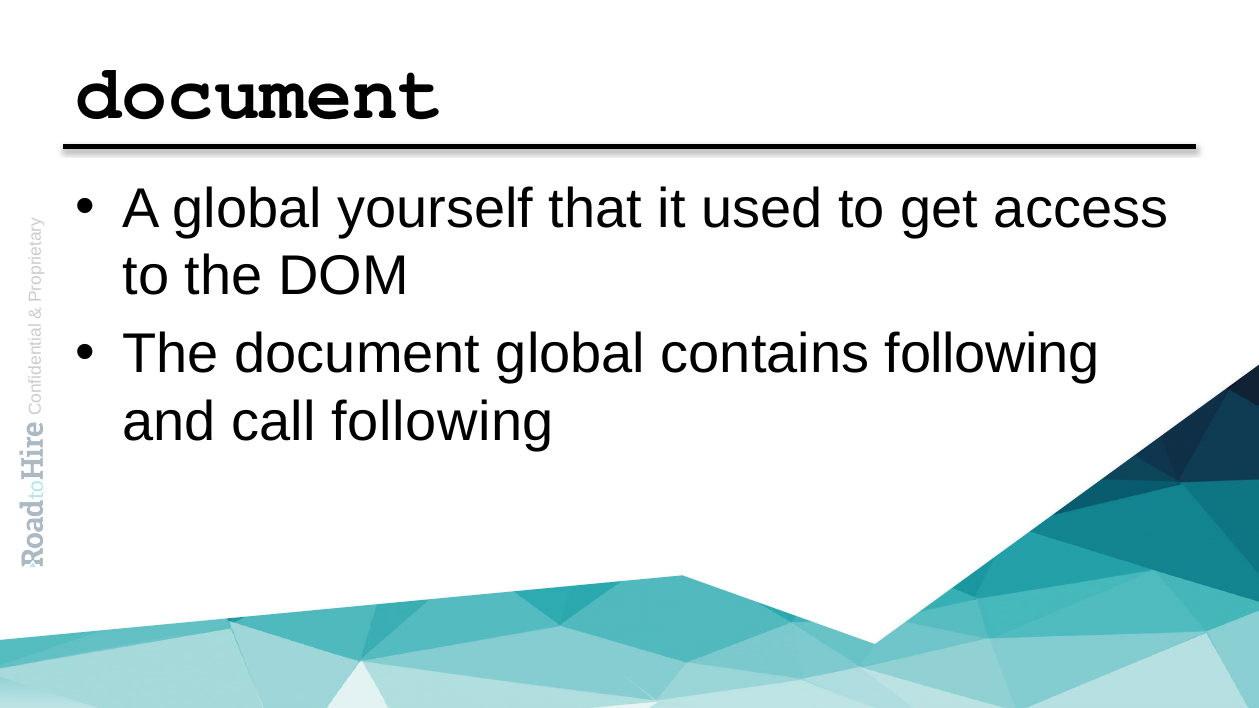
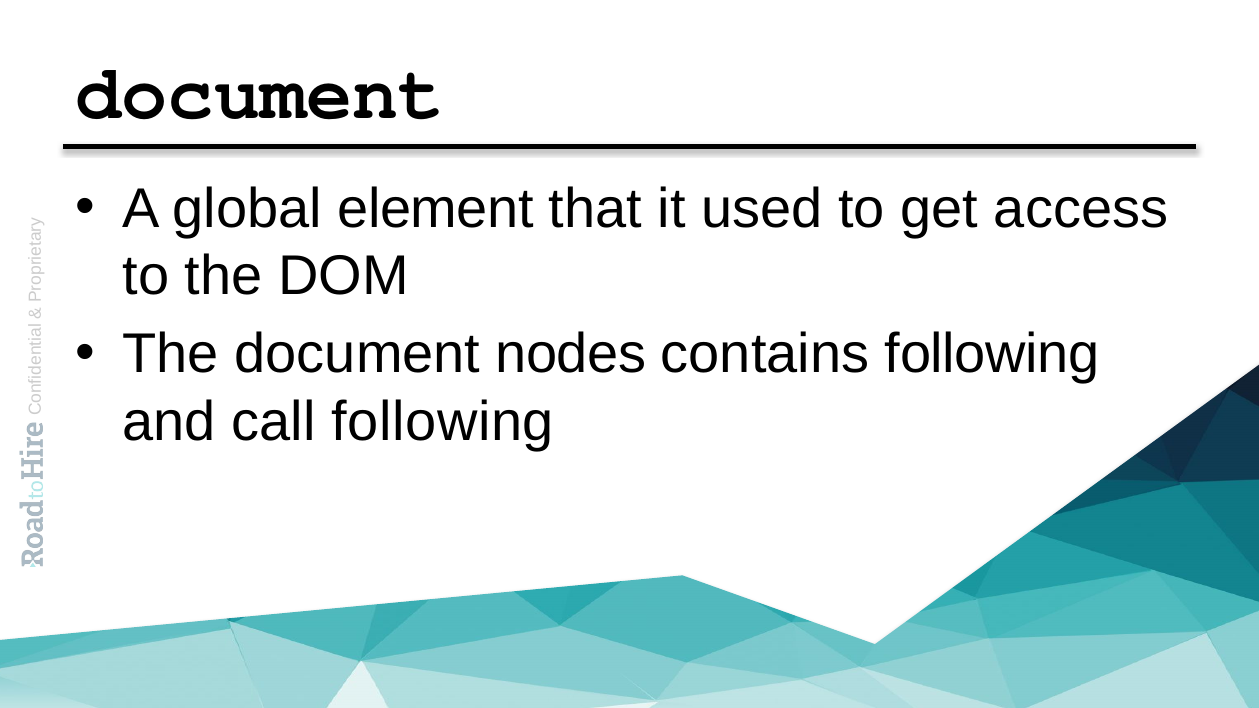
yourself: yourself -> element
document global: global -> nodes
